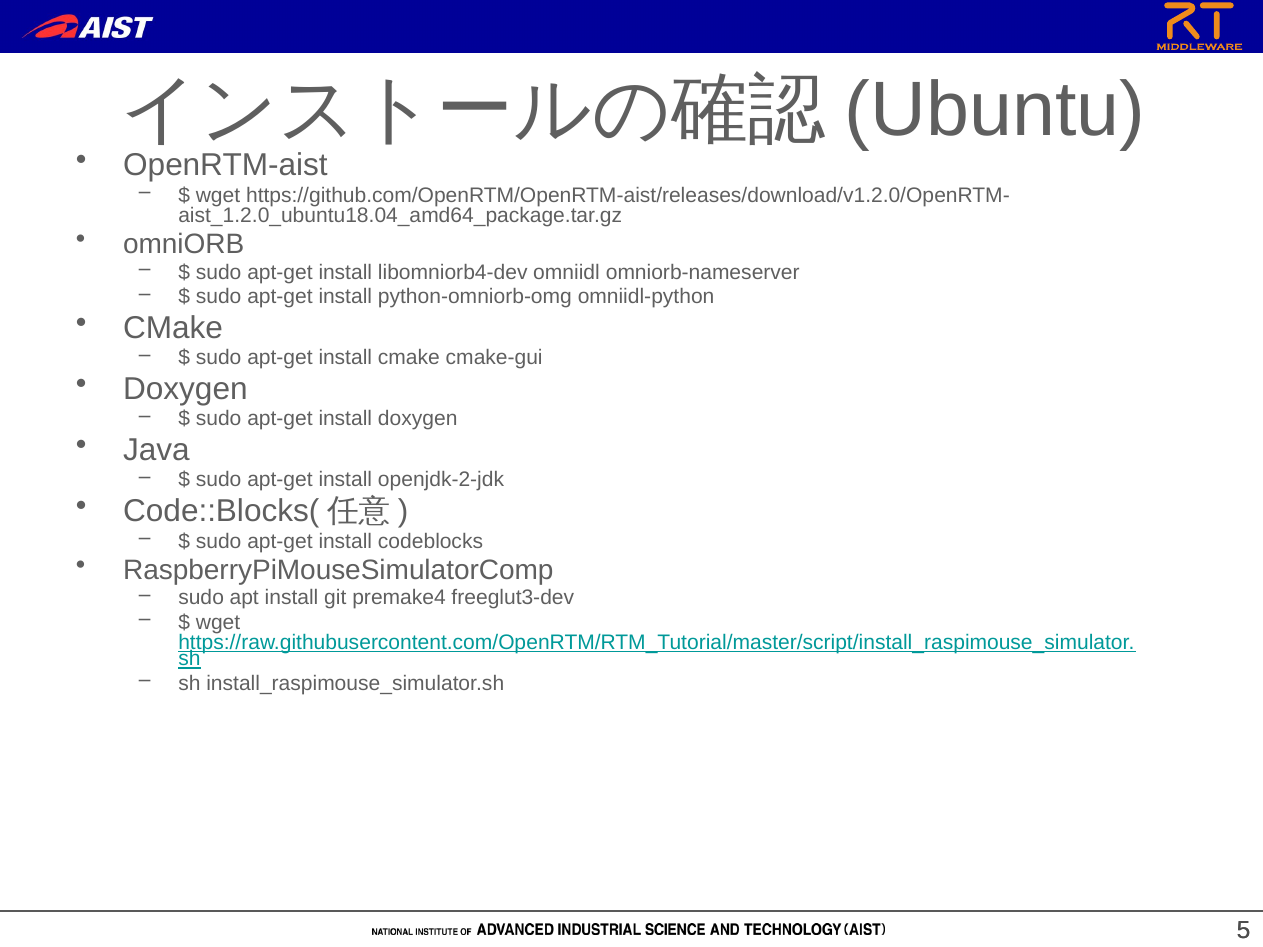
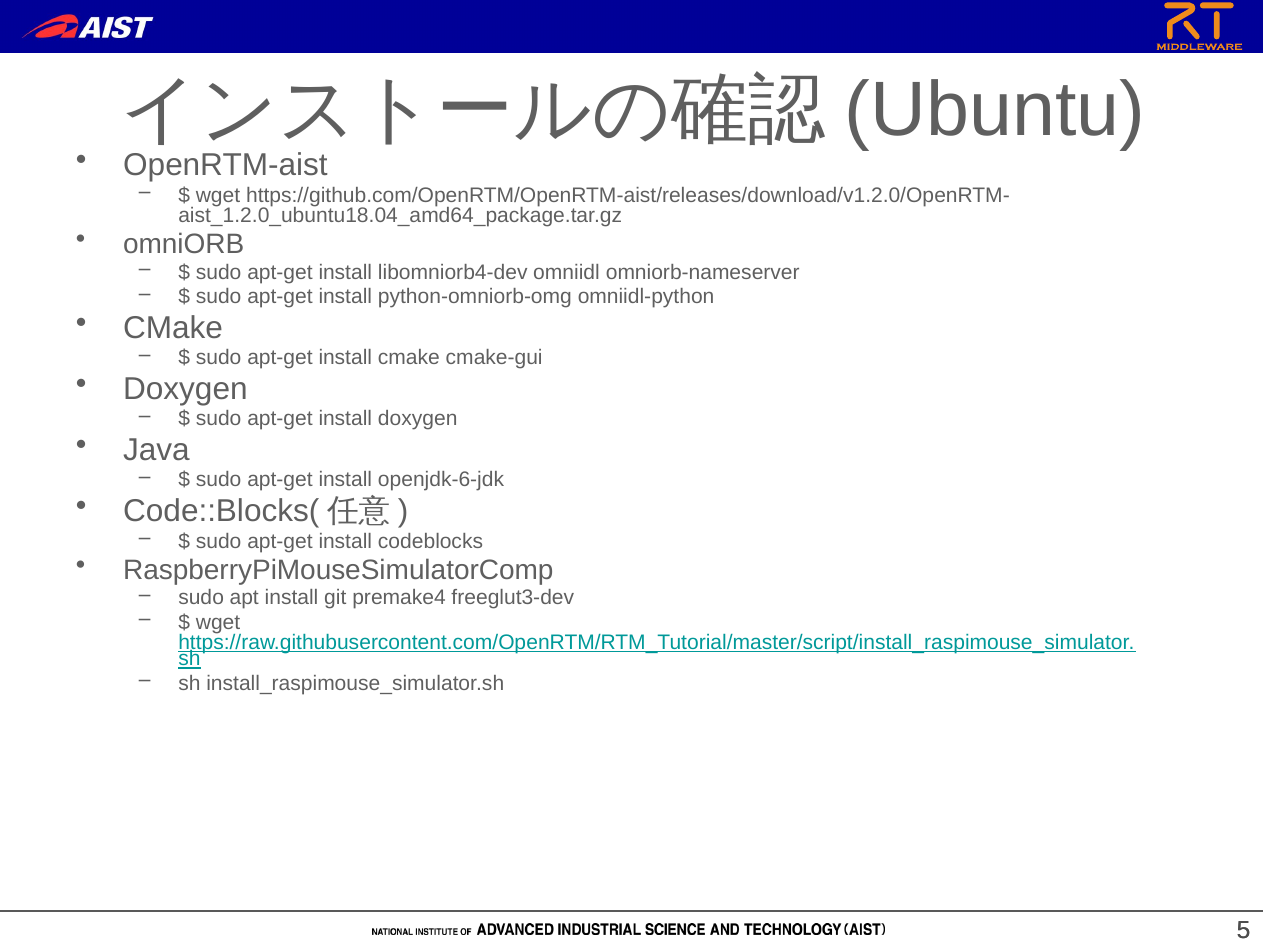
openjdk-2-jdk: openjdk-2-jdk -> openjdk-6-jdk
